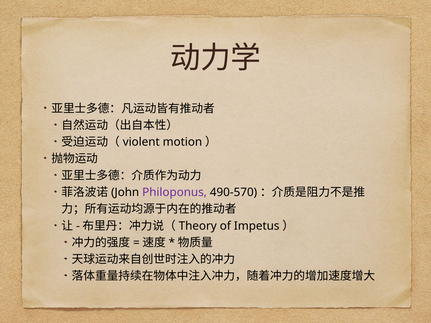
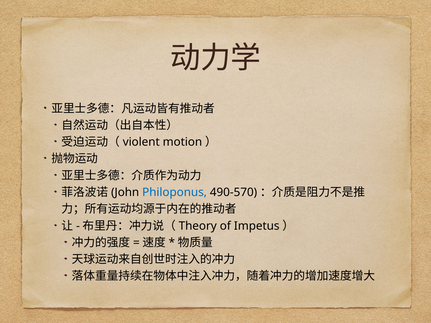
Philoponus colour: purple -> blue
